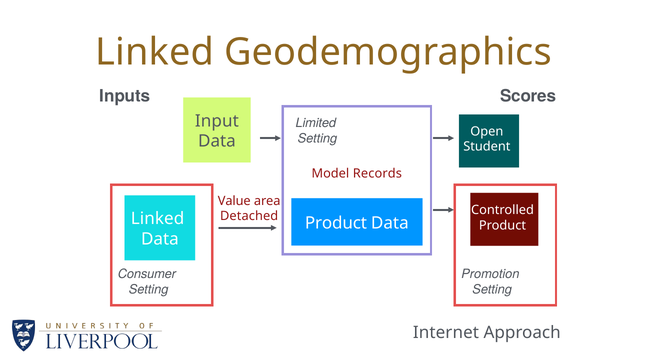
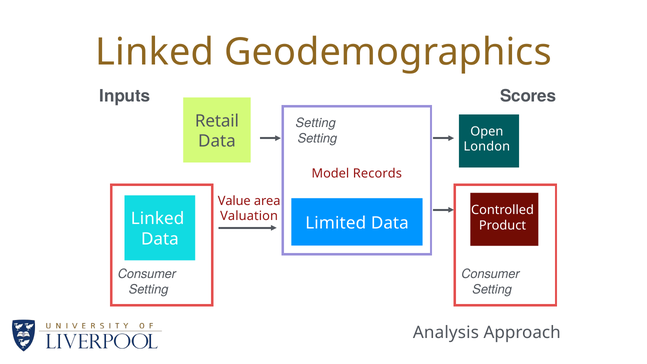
Input: Input -> Retail
Limited at (316, 123): Limited -> Setting
Student: Student -> London
Detached: Detached -> Valuation
Product at (336, 223): Product -> Limited
Promotion at (490, 274): Promotion -> Consumer
Internet: Internet -> Analysis
